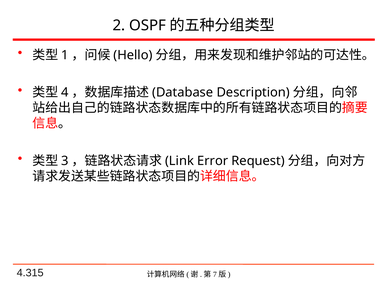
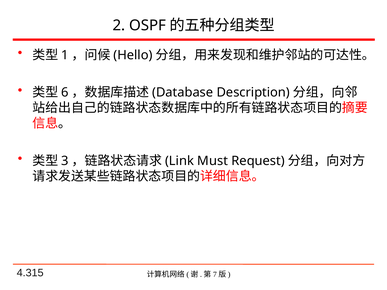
4: 4 -> 6
Error: Error -> Must
